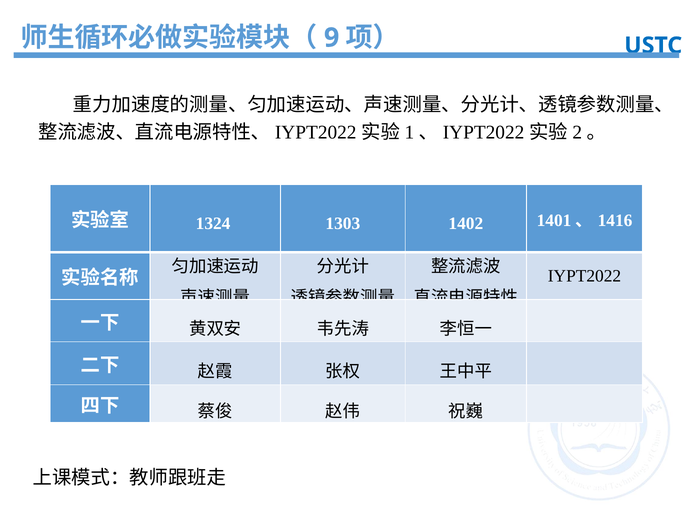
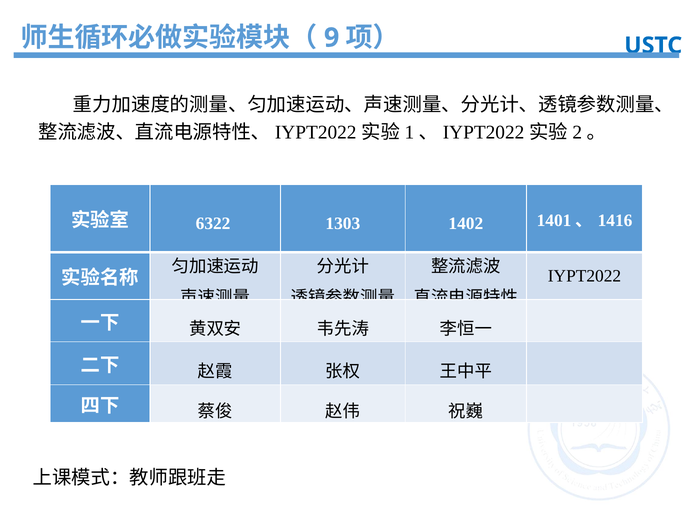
1324: 1324 -> 6322
